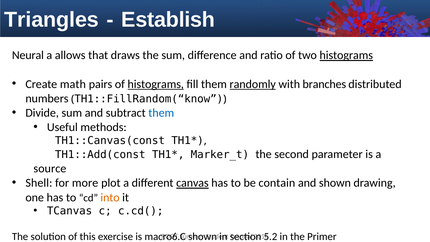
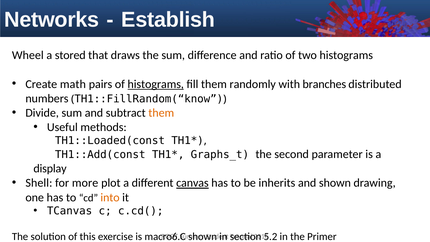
Triangles: Triangles -> Networks
Neural: Neural -> Wheel
allows: allows -> stored
histograms at (346, 55) underline: present -> none
randomly underline: present -> none
them at (161, 113) colour: blue -> orange
TH1::Canvas(const: TH1::Canvas(const -> TH1::Loaded(const
Marker_t: Marker_t -> Graphs_t
source: source -> display
contain: contain -> inherits
